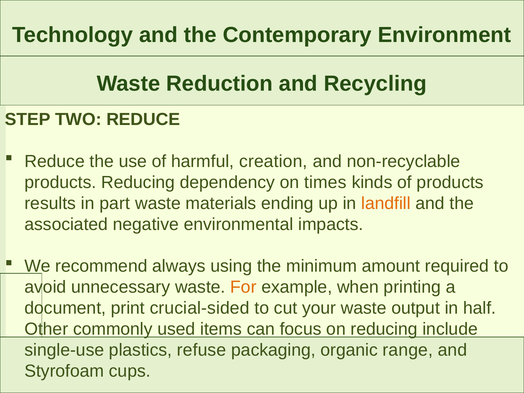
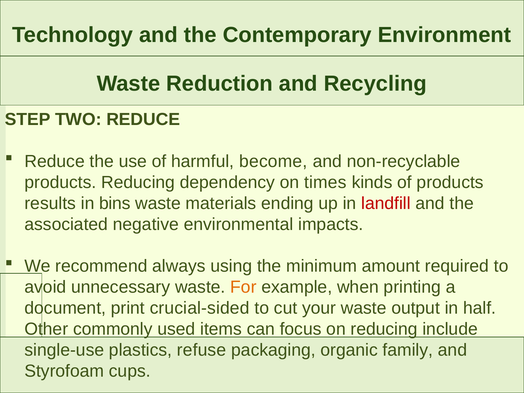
creation: creation -> become
part: part -> bins
landfill colour: orange -> red
range: range -> family
